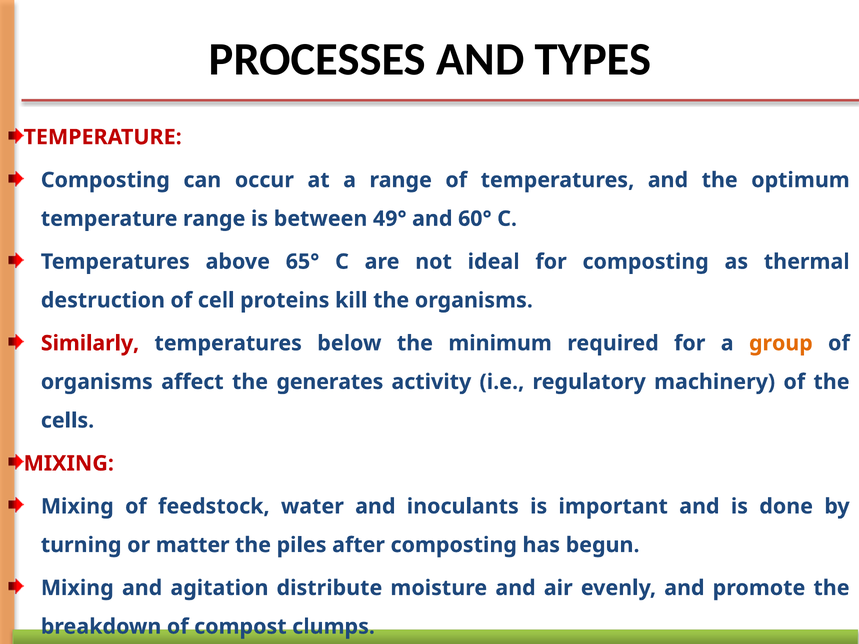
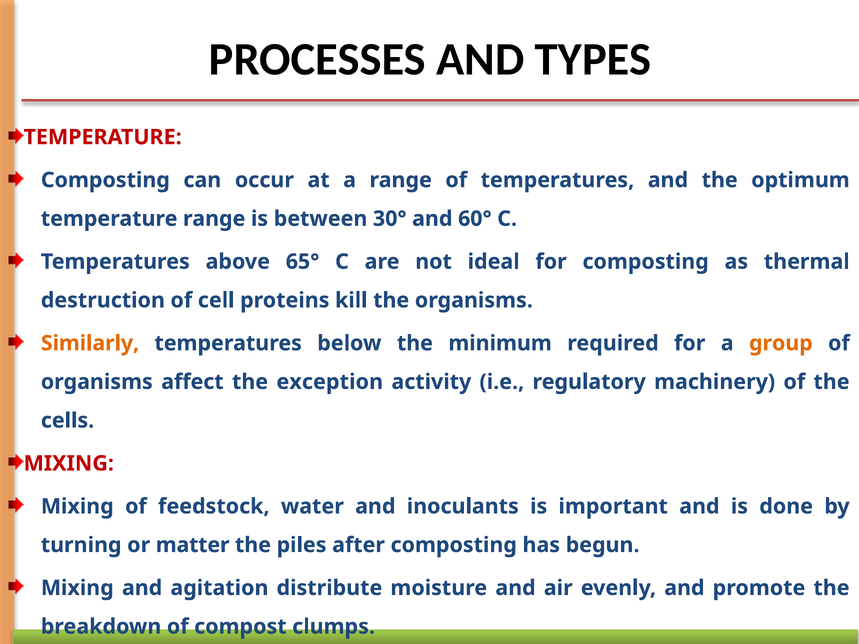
49°: 49° -> 30°
Similarly colour: red -> orange
generates: generates -> exception
